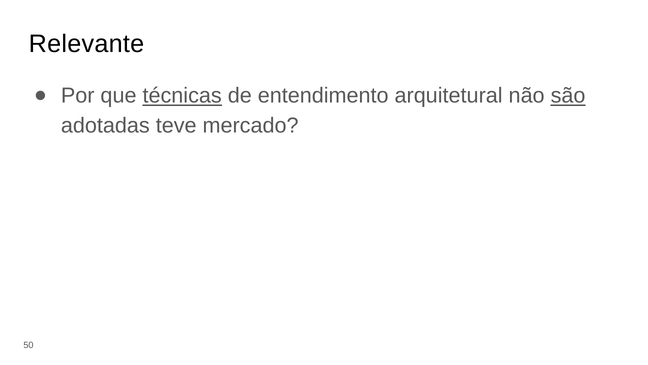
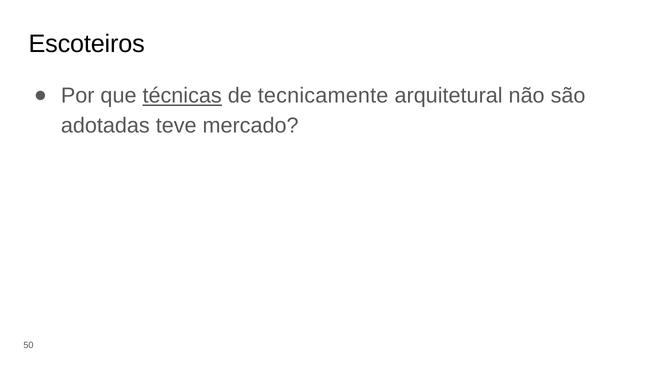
Relevante: Relevante -> Escoteiros
entendimento: entendimento -> tecnicamente
são underline: present -> none
